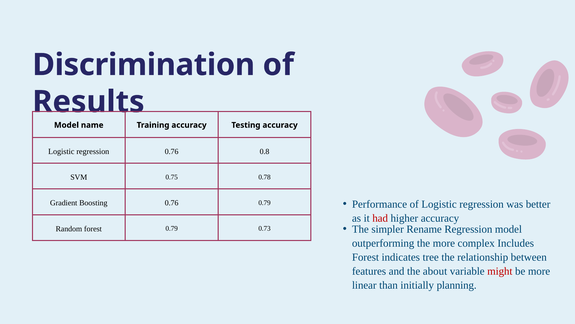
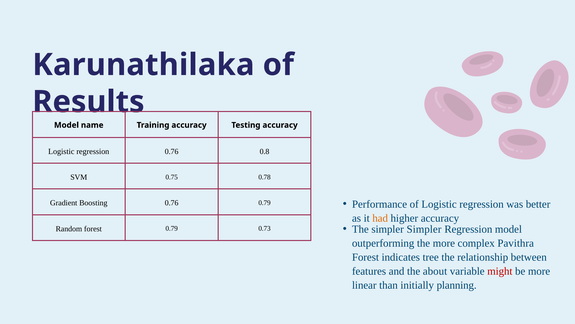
Discrimination: Discrimination -> Karunathilaka
had colour: red -> orange
simpler Rename: Rename -> Simpler
Includes: Includes -> Pavithra
